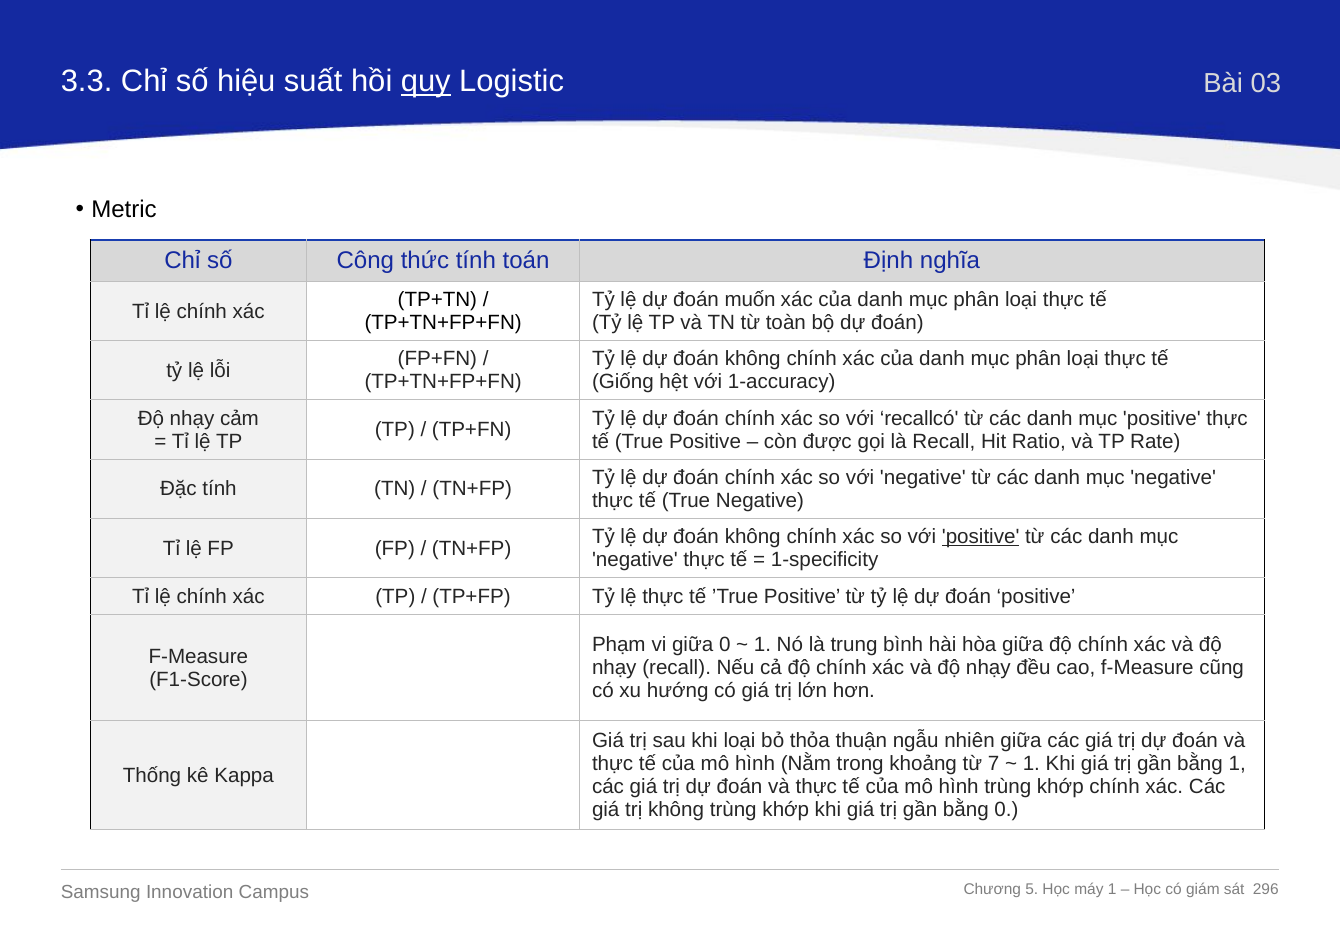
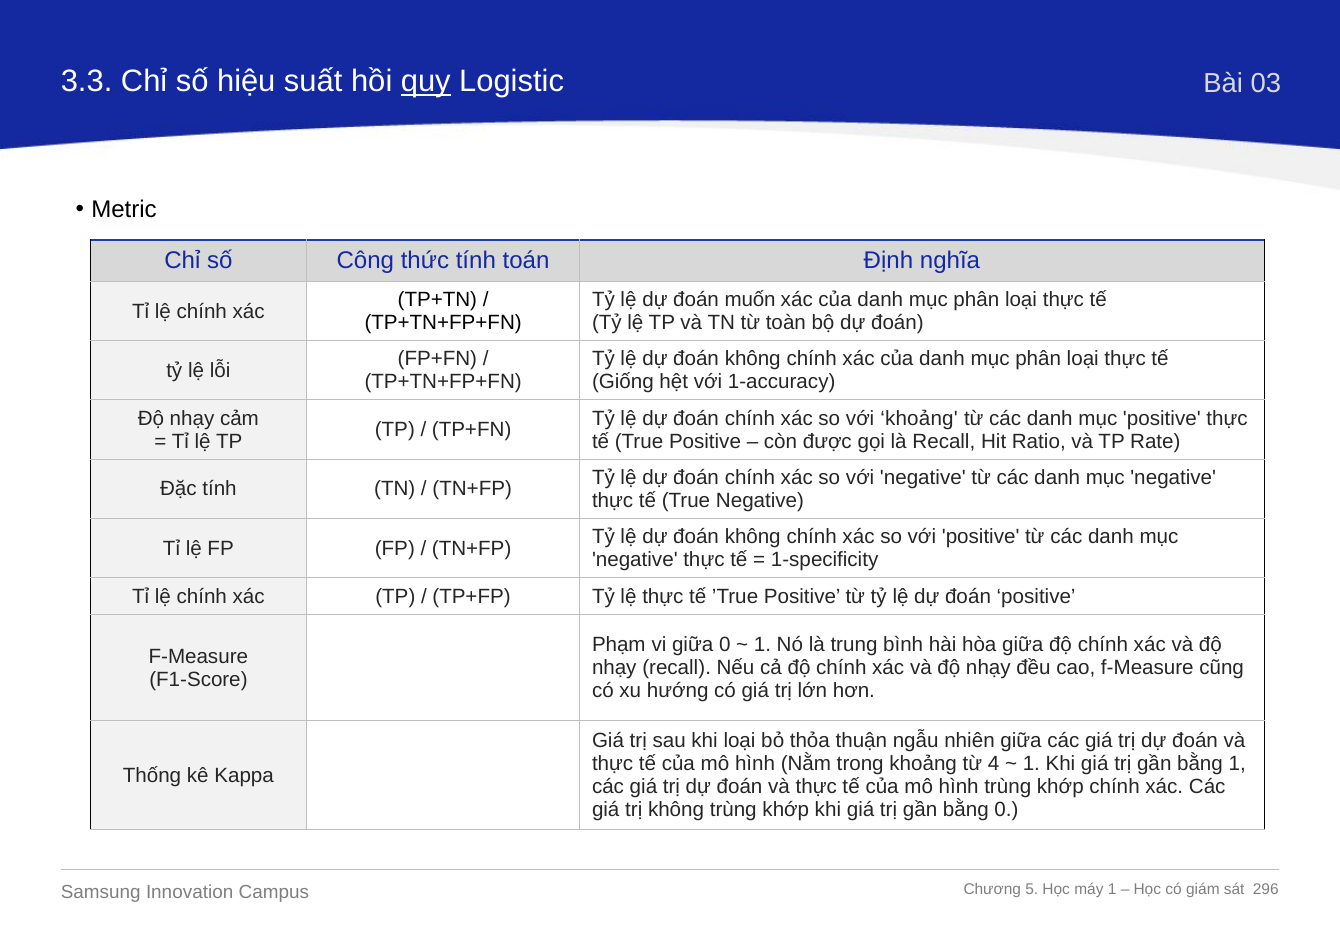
với recallcó: recallcó -> khoảng
positive at (981, 537) underline: present -> none
7: 7 -> 4
